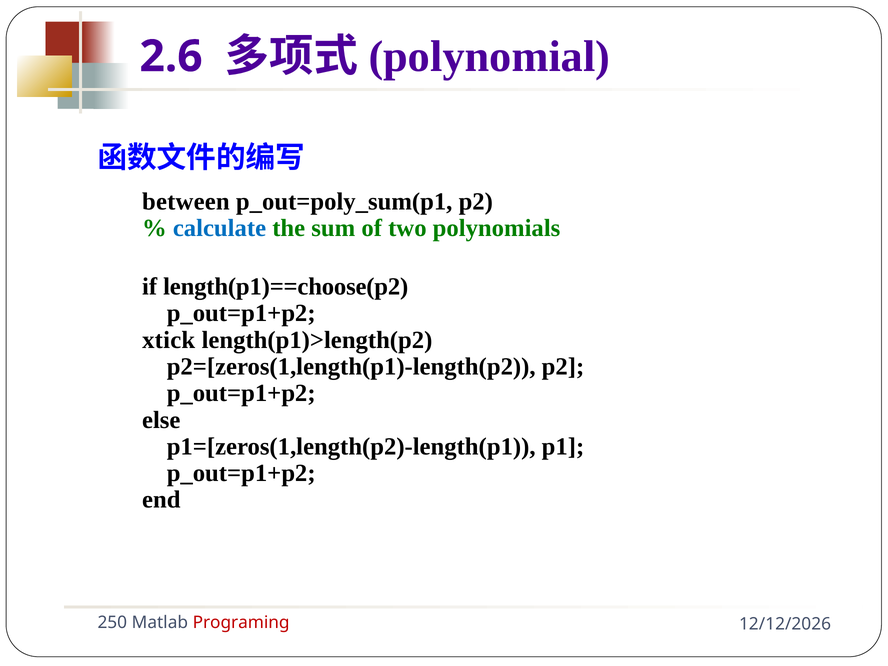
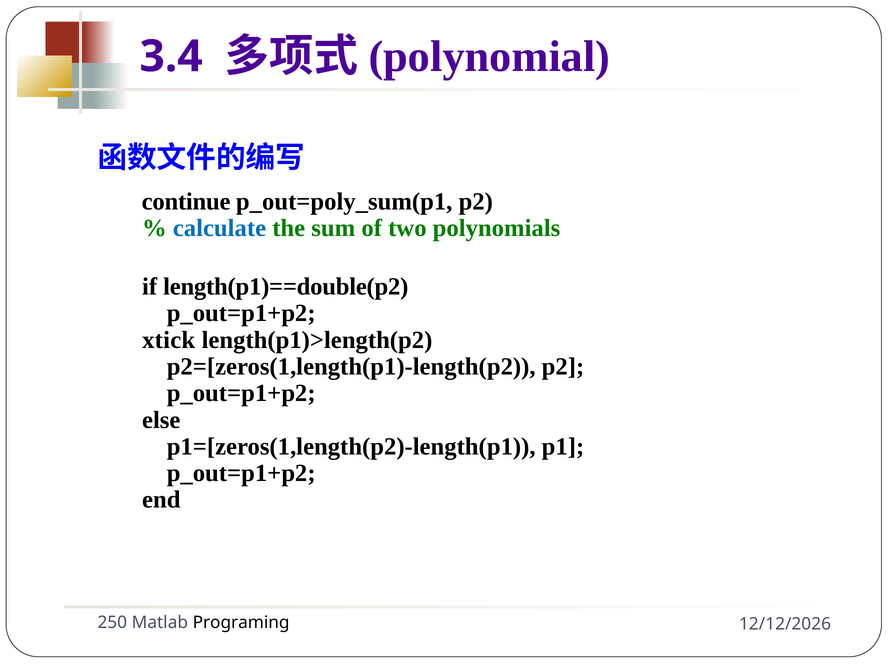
2.6: 2.6 -> 3.4
between: between -> continue
length(p1)==choose(p2: length(p1)==choose(p2 -> length(p1)==double(p2
Programing colour: red -> black
